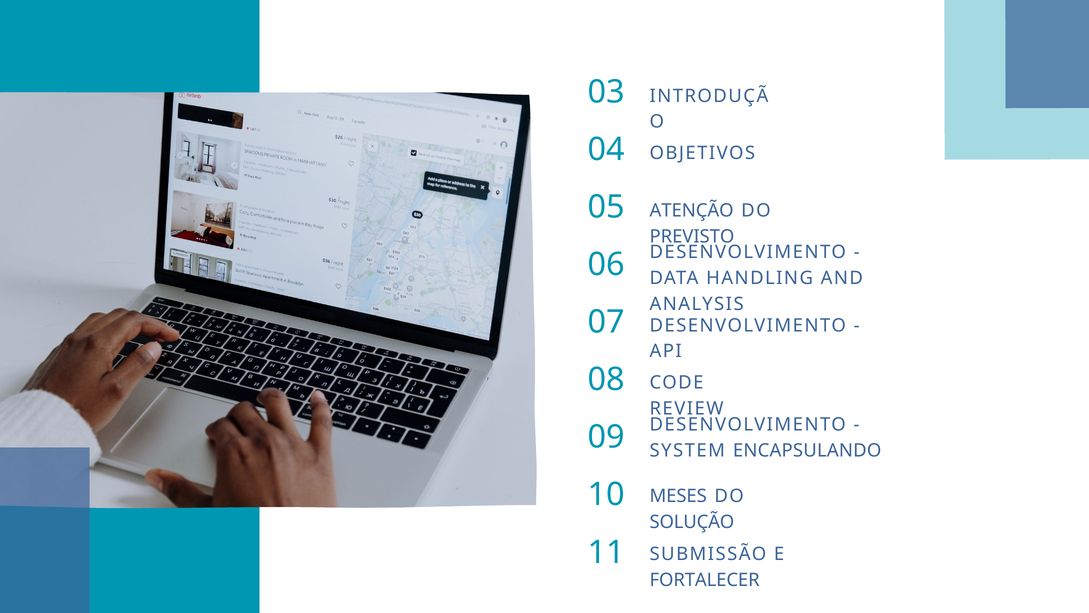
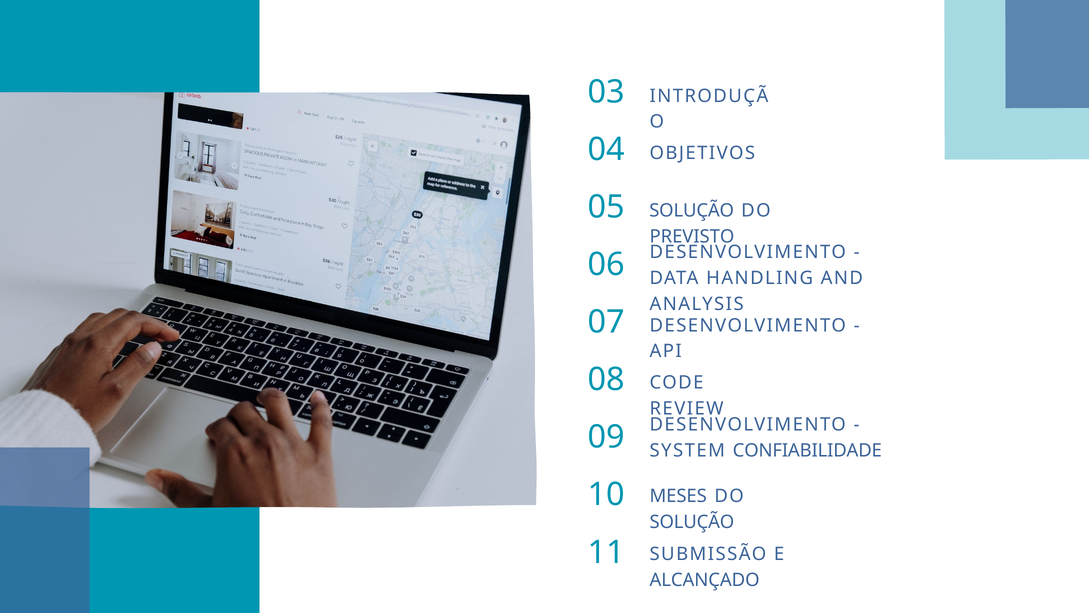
ATENÇÃO at (692, 211): ATENÇÃO -> SOLUÇÃO
ENCAPSULANDO: ENCAPSULANDO -> CONFIABILIDADE
FORTALECER: FORTALECER -> ALCANÇADO
